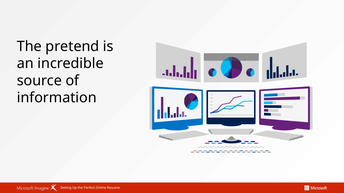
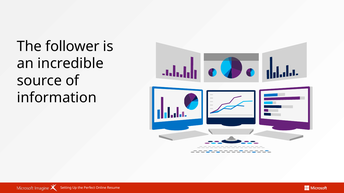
pretend: pretend -> follower
